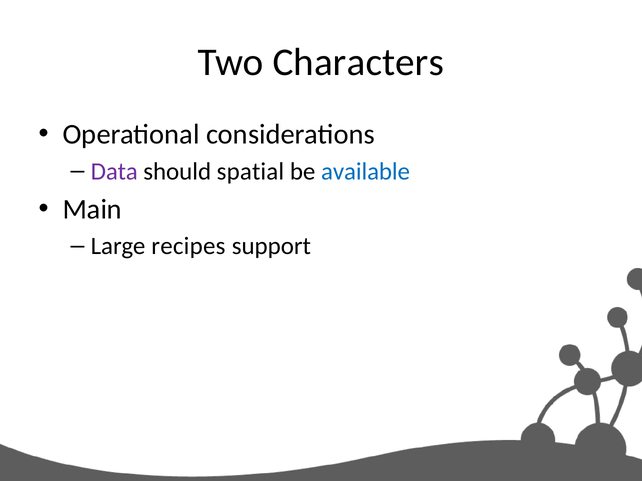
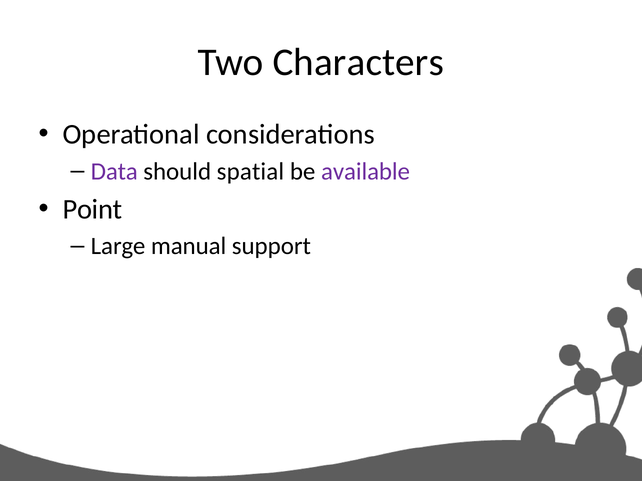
available colour: blue -> purple
Main: Main -> Point
recipes: recipes -> manual
